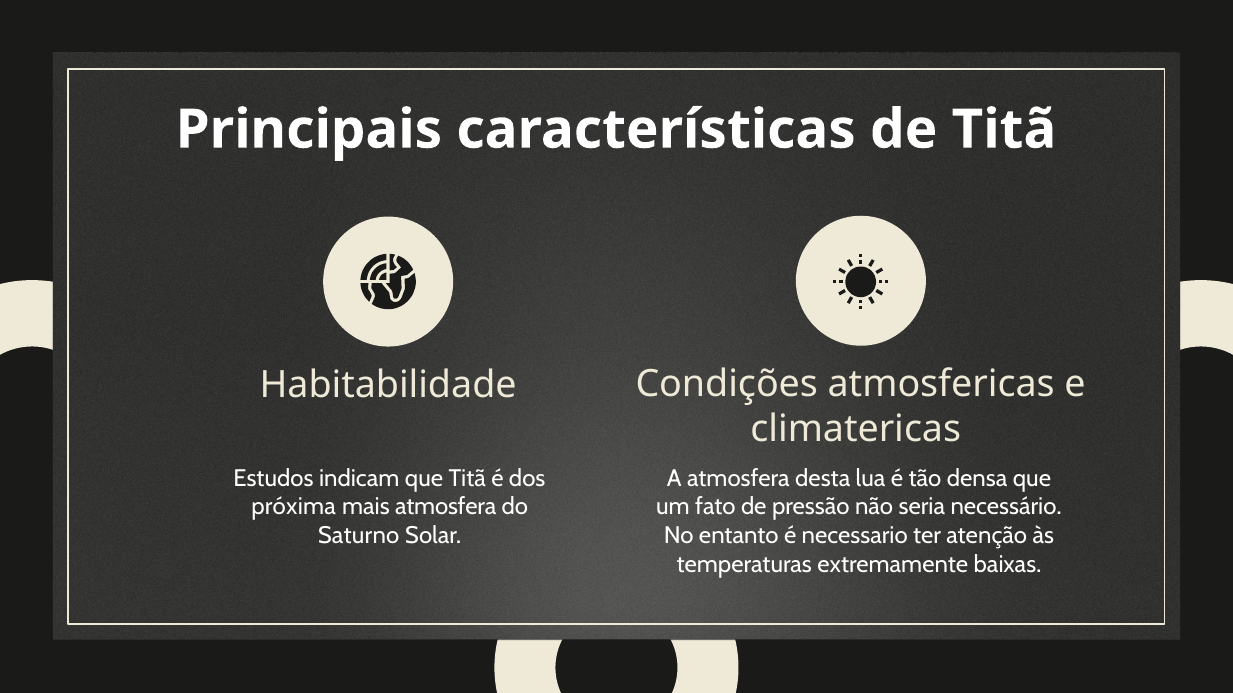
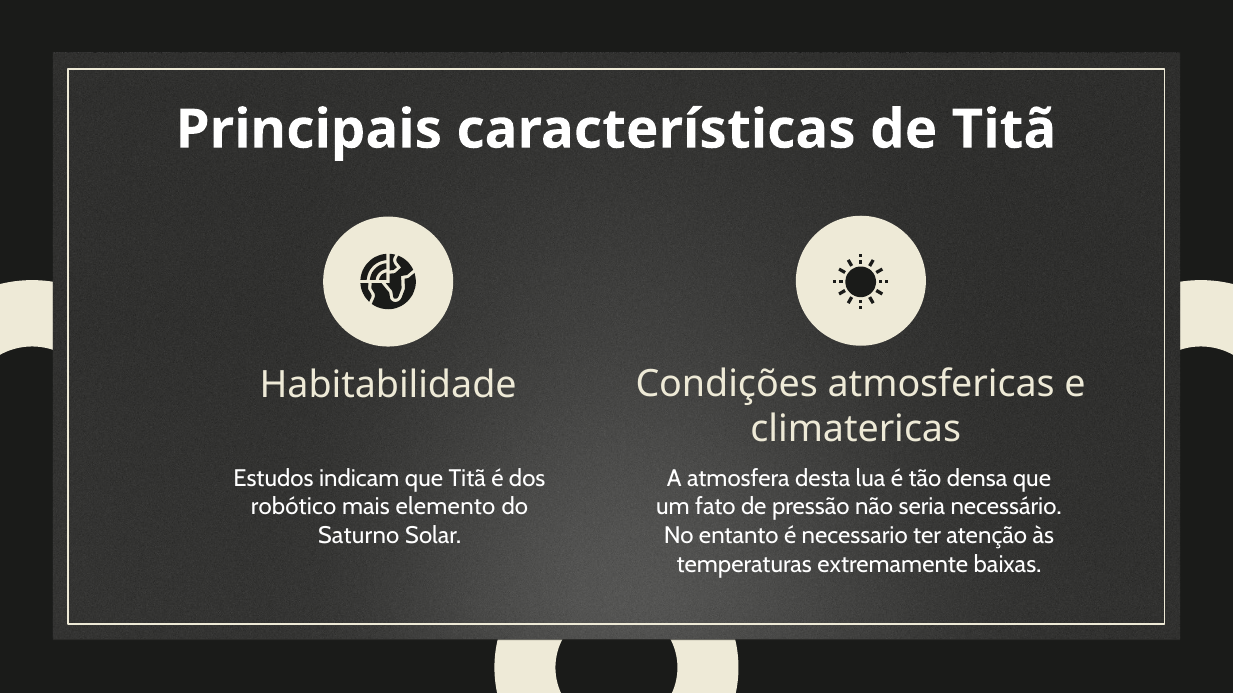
próxima: próxima -> robótico
mais atmosfera: atmosfera -> elemento
